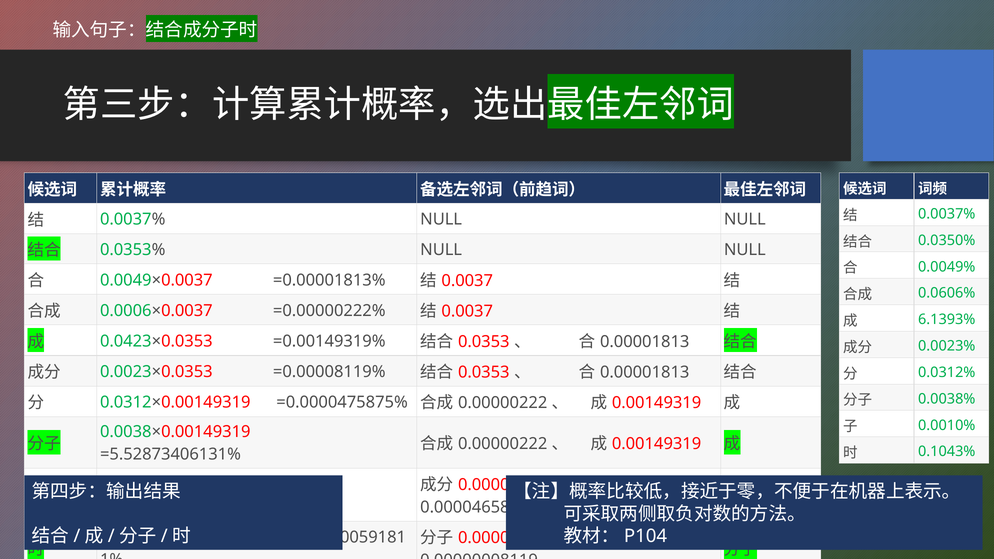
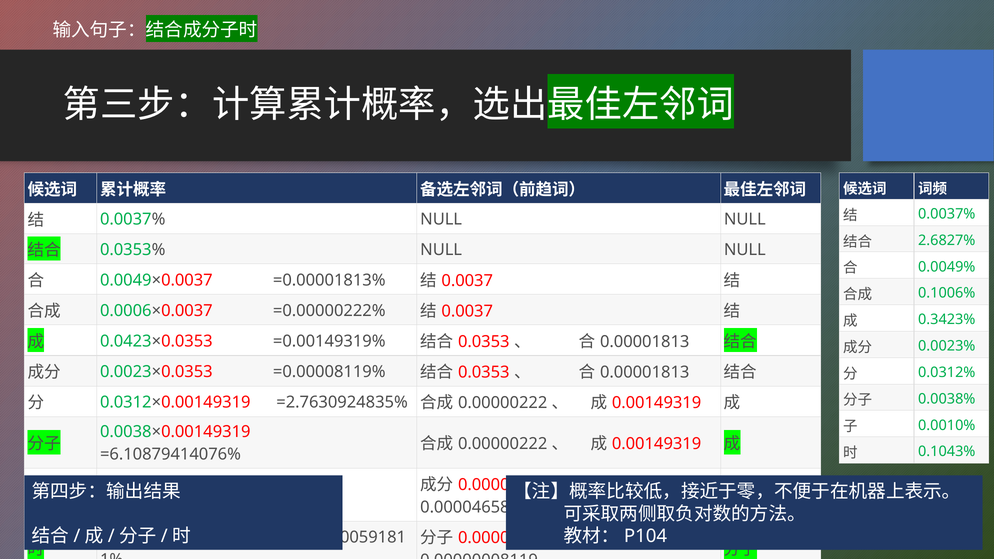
0.0350%: 0.0350% -> 2.6827%
0.0606%: 0.0606% -> 0.1006%
6.1393%: 6.1393% -> 0.3423%
=0.0000475875%: =0.0000475875% -> =2.7630924835%
=5.52873406131%: =5.52873406131% -> =6.10879414076%
